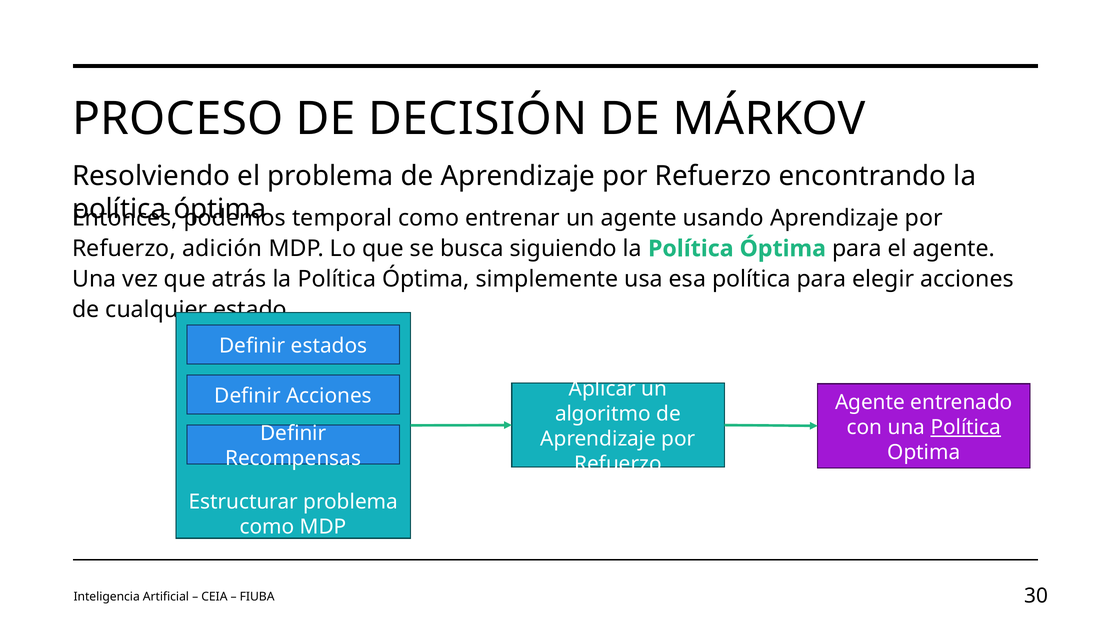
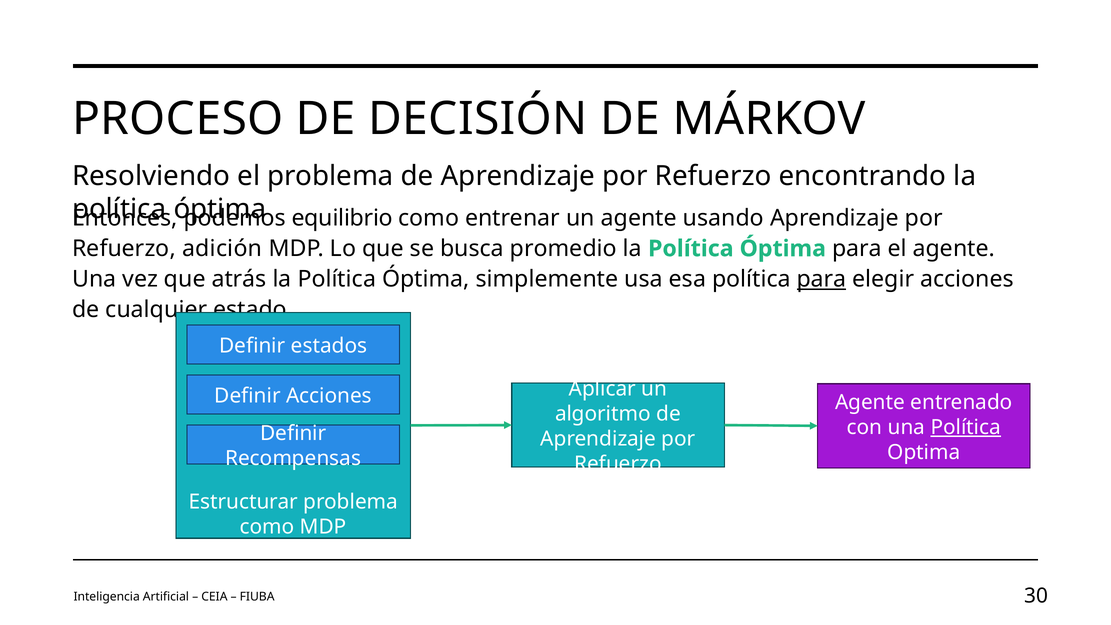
temporal: temporal -> equilibrio
siguiendo: siguiendo -> promedio
para at (821, 279) underline: none -> present
